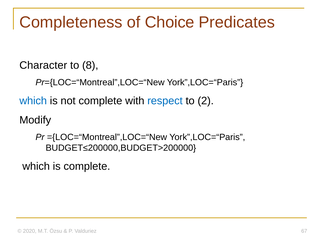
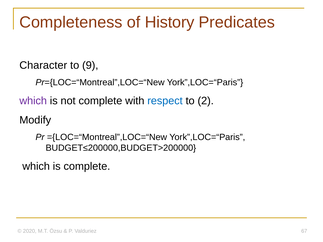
Choice: Choice -> History
8: 8 -> 9
which at (33, 101) colour: blue -> purple
